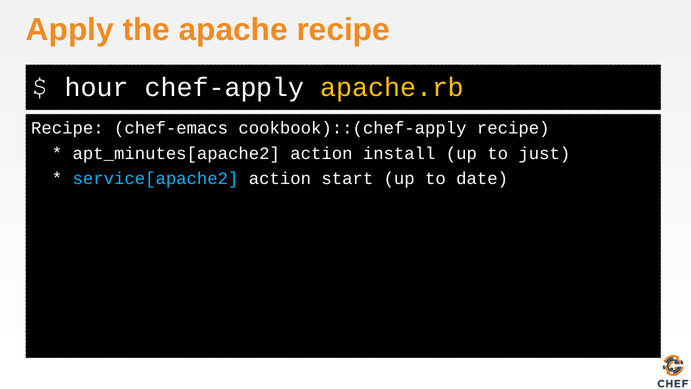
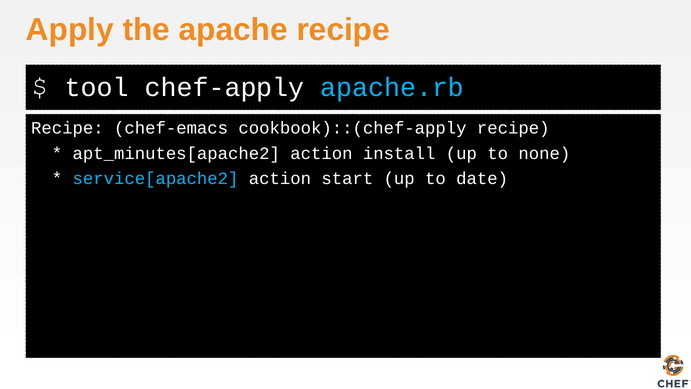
hour: hour -> tool
apache.rb colour: yellow -> light blue
just: just -> none
